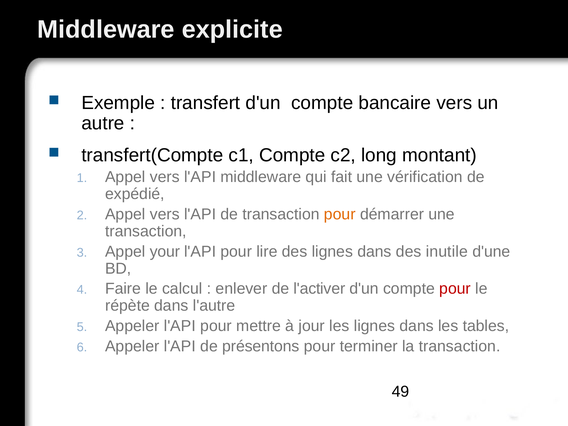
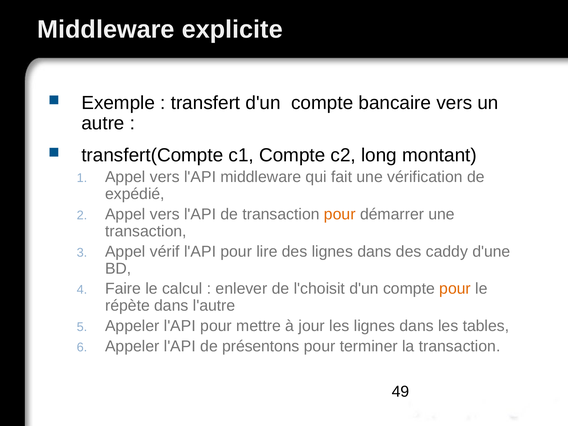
your: your -> vérif
inutile: inutile -> caddy
l'activer: l'activer -> l'choisit
pour at (455, 289) colour: red -> orange
